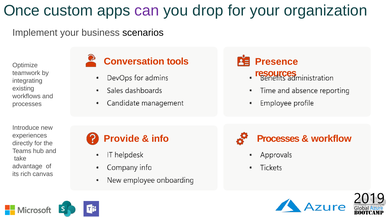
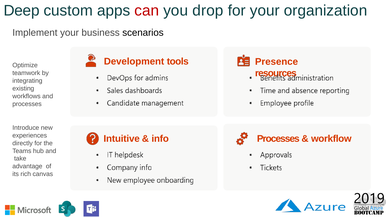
Once: Once -> Deep
can colour: purple -> red
Conversation: Conversation -> Development
Provide: Provide -> Intuitive
